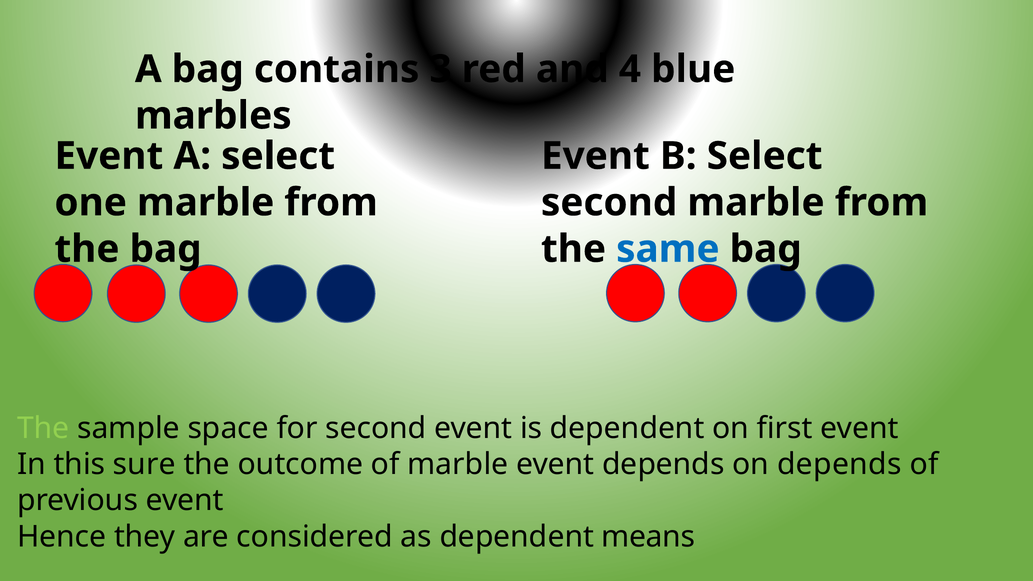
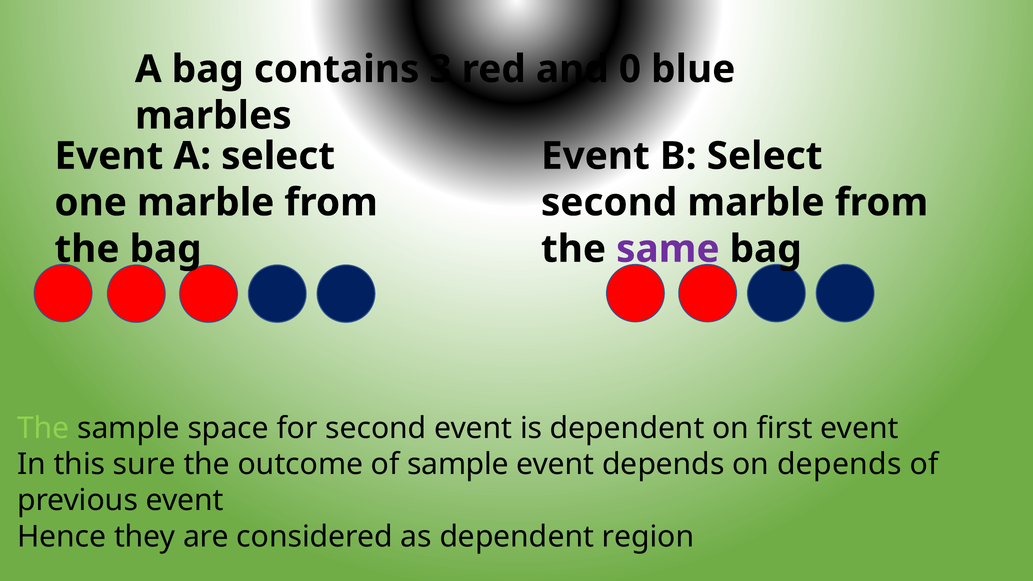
4: 4 -> 0
same colour: blue -> purple
of marble: marble -> sample
means: means -> region
